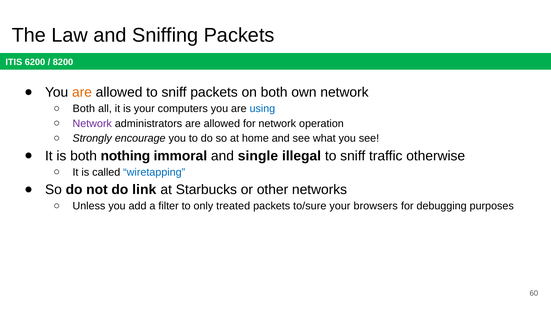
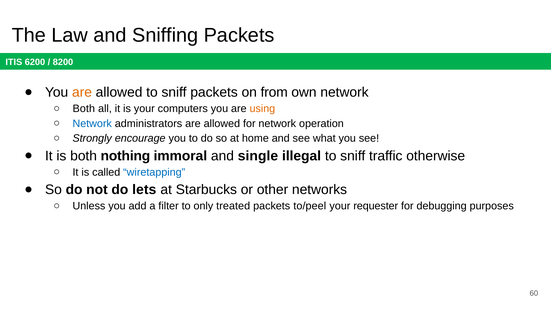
on both: both -> from
using colour: blue -> orange
Network at (92, 124) colour: purple -> blue
link: link -> lets
to/sure: to/sure -> to/peel
browsers: browsers -> requester
